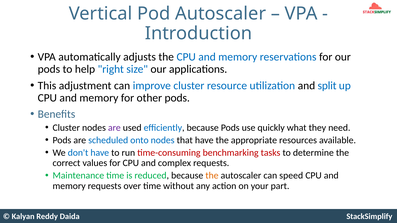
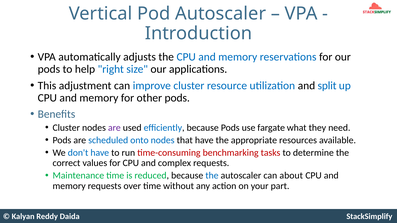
quickly: quickly -> fargate
the at (212, 176) colour: orange -> blue
speed: speed -> about
